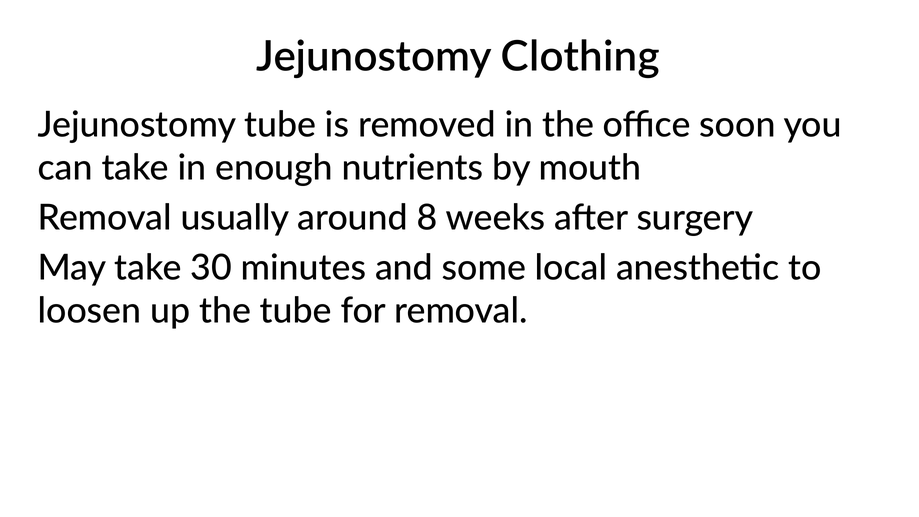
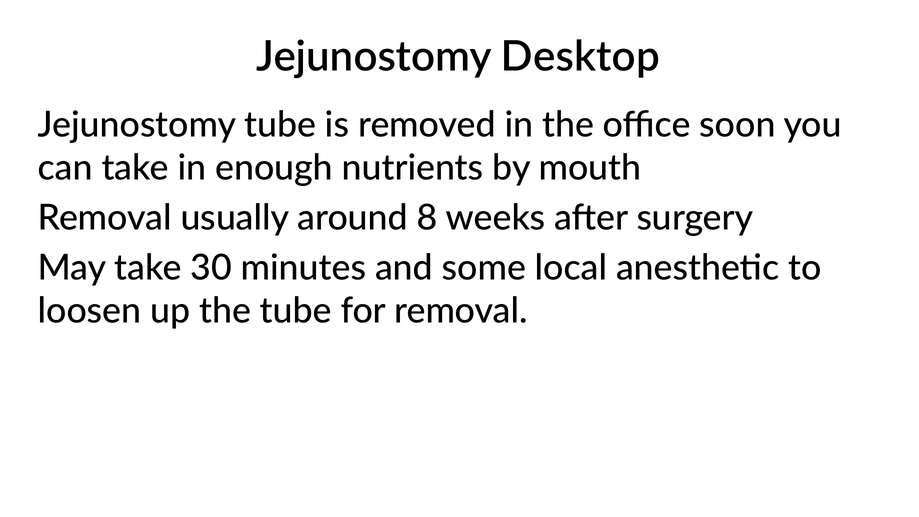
Clothing: Clothing -> Desktop
